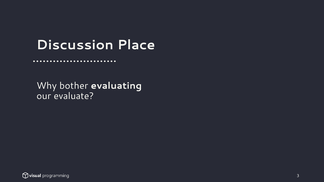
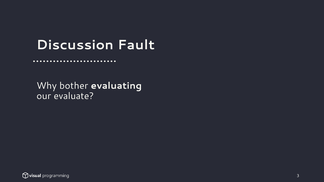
Place: Place -> Fault
